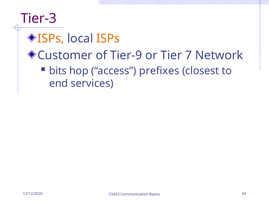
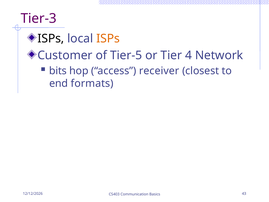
ISPs at (51, 39) colour: orange -> black
Tier-9: Tier-9 -> Tier-5
7: 7 -> 4
prefixes: prefixes -> receiver
services: services -> formats
